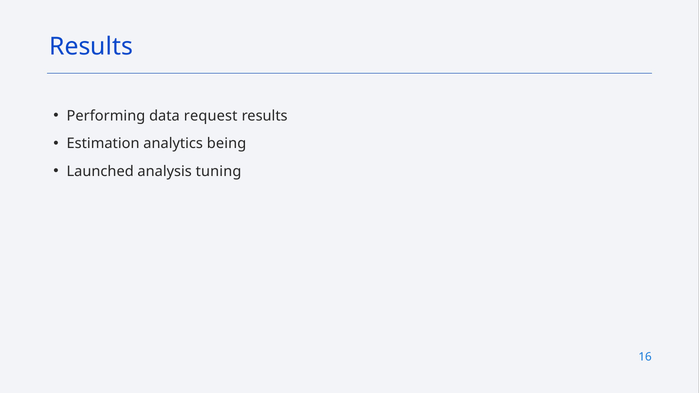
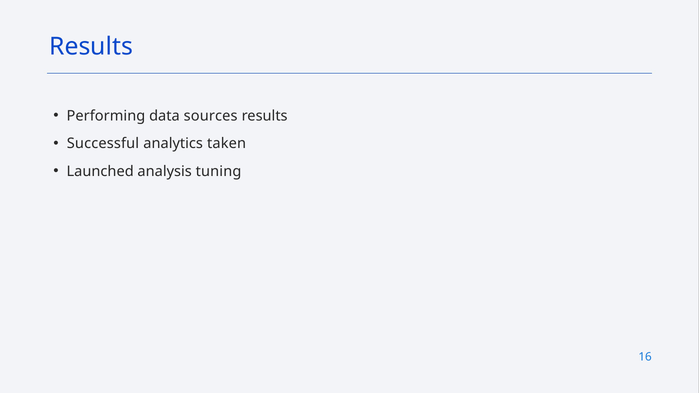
request: request -> sources
Estimation: Estimation -> Successful
being: being -> taken
